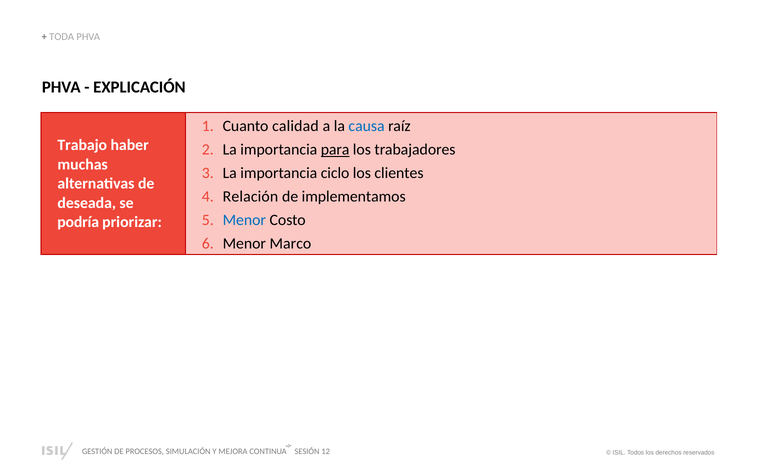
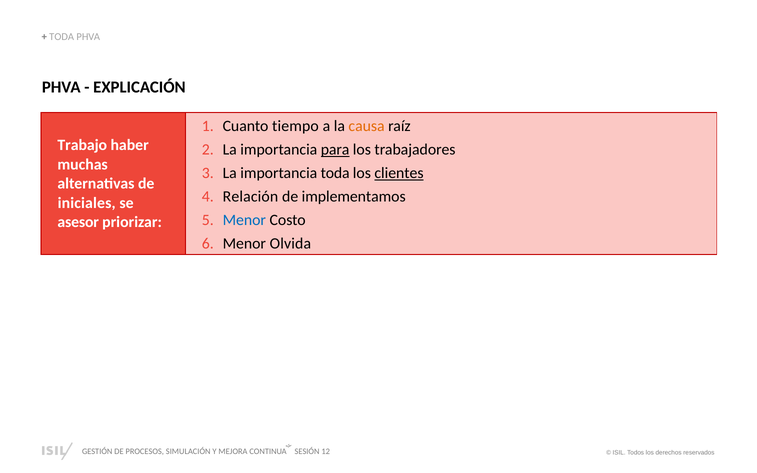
calidad: calidad -> tiempo
causa colour: blue -> orange
importancia ciclo: ciclo -> toda
clientes underline: none -> present
deseada: deseada -> iniciales
podría: podría -> asesor
Marco: Marco -> Olvida
